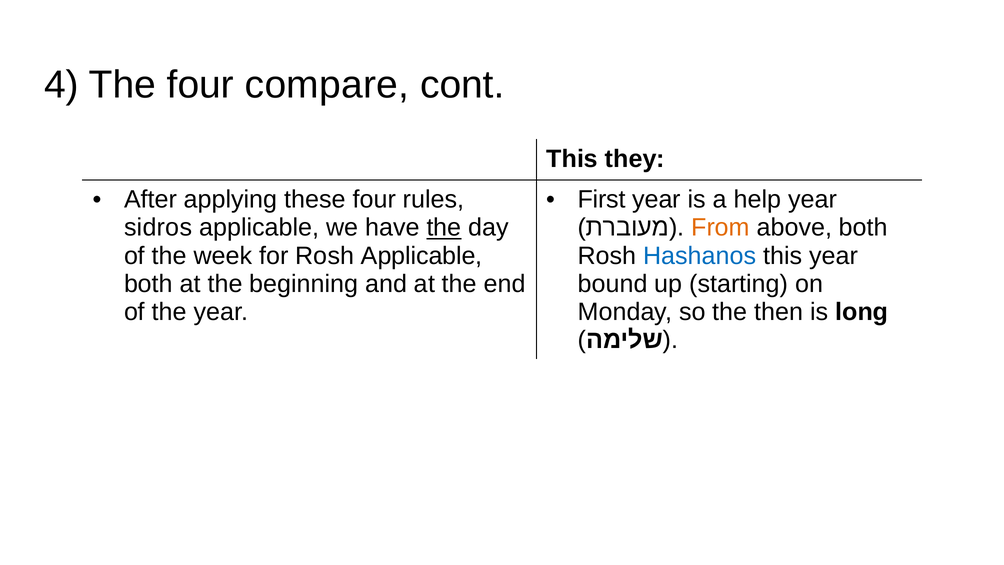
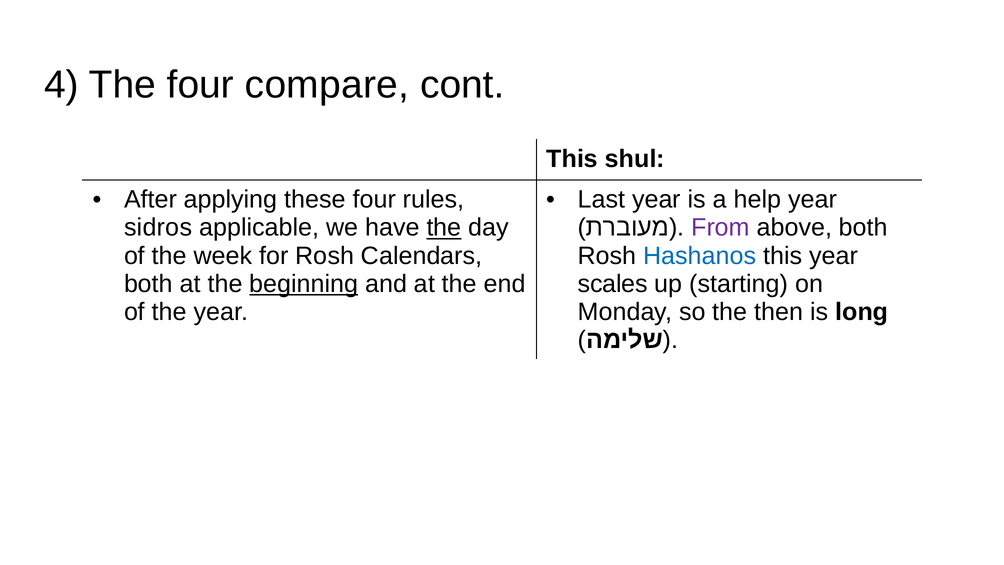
they: they -> shul
First: First -> Last
From colour: orange -> purple
Rosh Applicable: Applicable -> Calendars
beginning underline: none -> present
bound: bound -> scales
